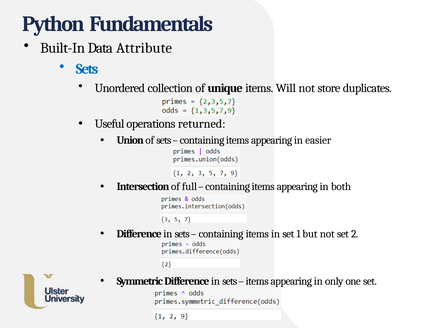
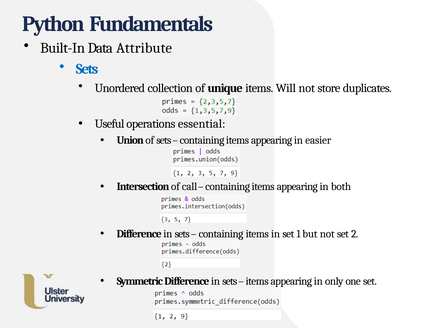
returned: returned -> essential
full: full -> call
